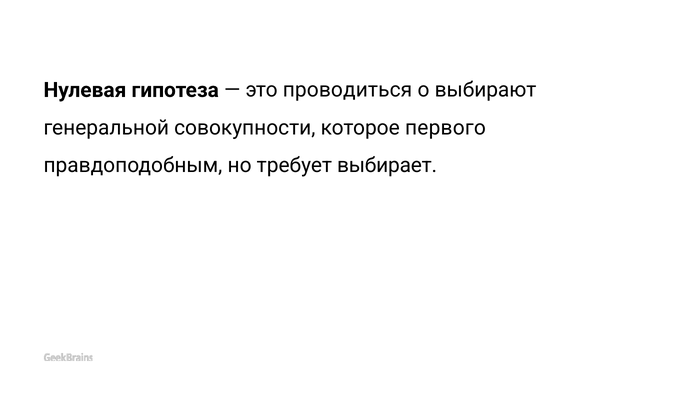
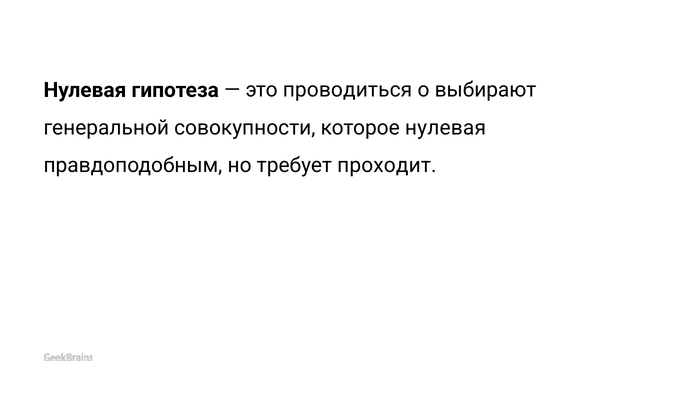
которое первого: первого -> нулевая
выбирает: выбирает -> проходит
